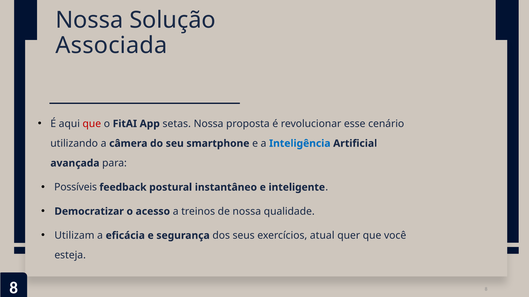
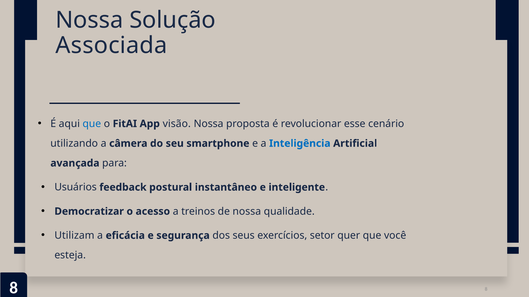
que at (92, 124) colour: red -> blue
setas: setas -> visão
Possíveis: Possíveis -> Usuários
atual: atual -> setor
